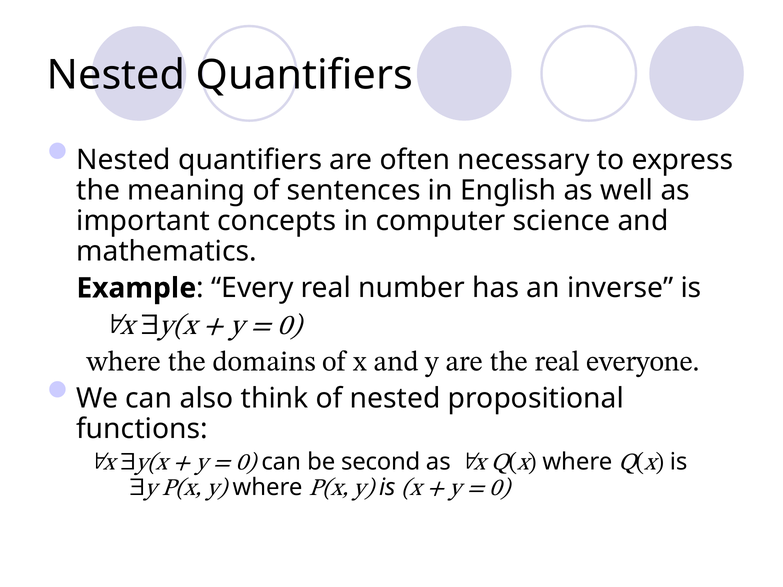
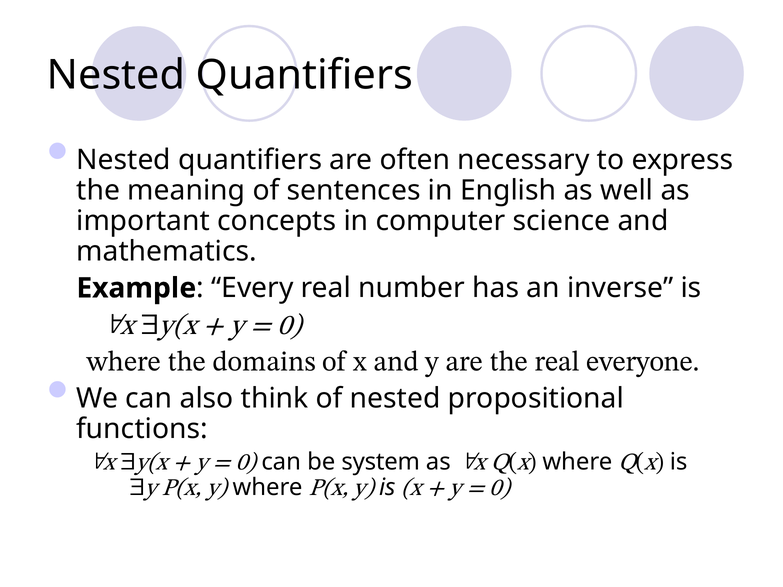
second: second -> system
